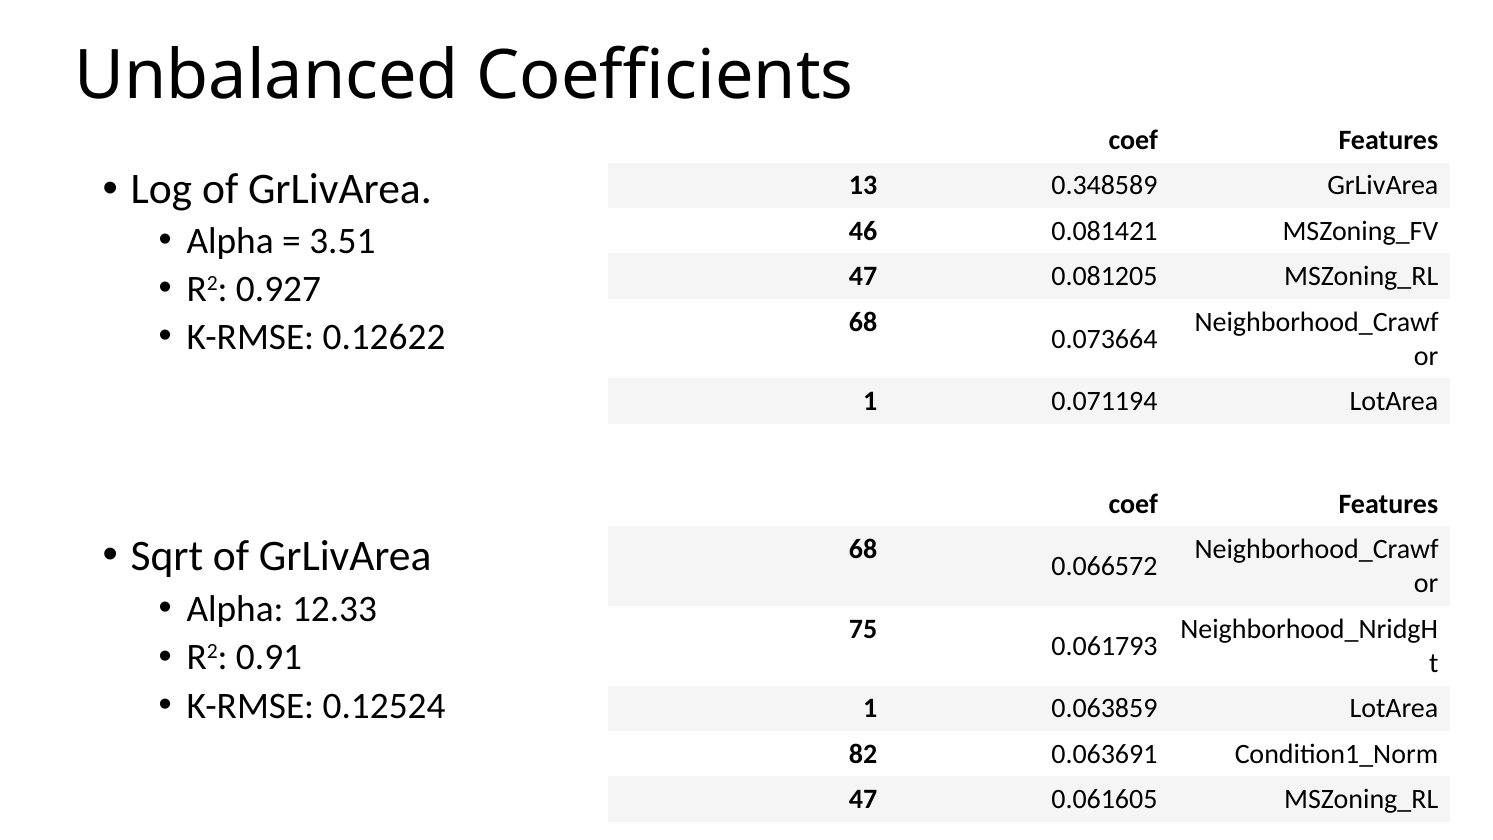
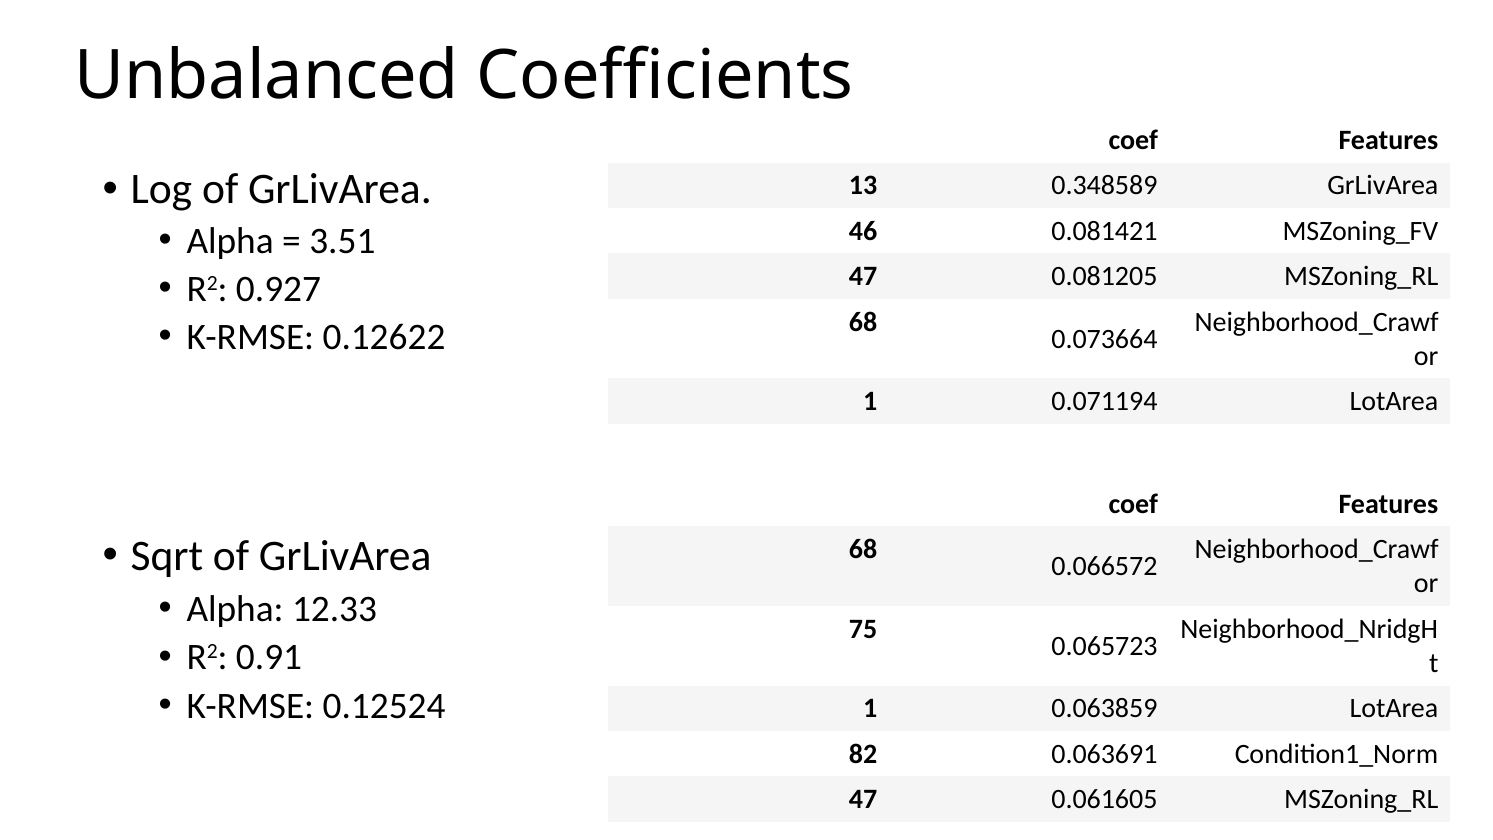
0.061793: 0.061793 -> 0.065723
